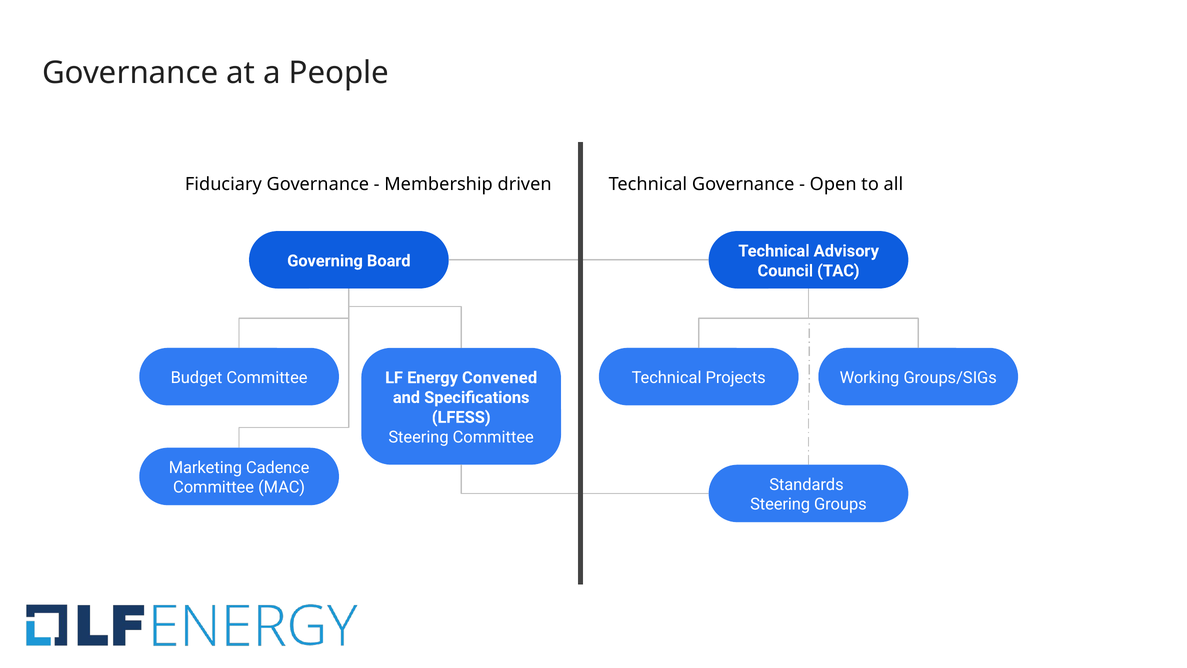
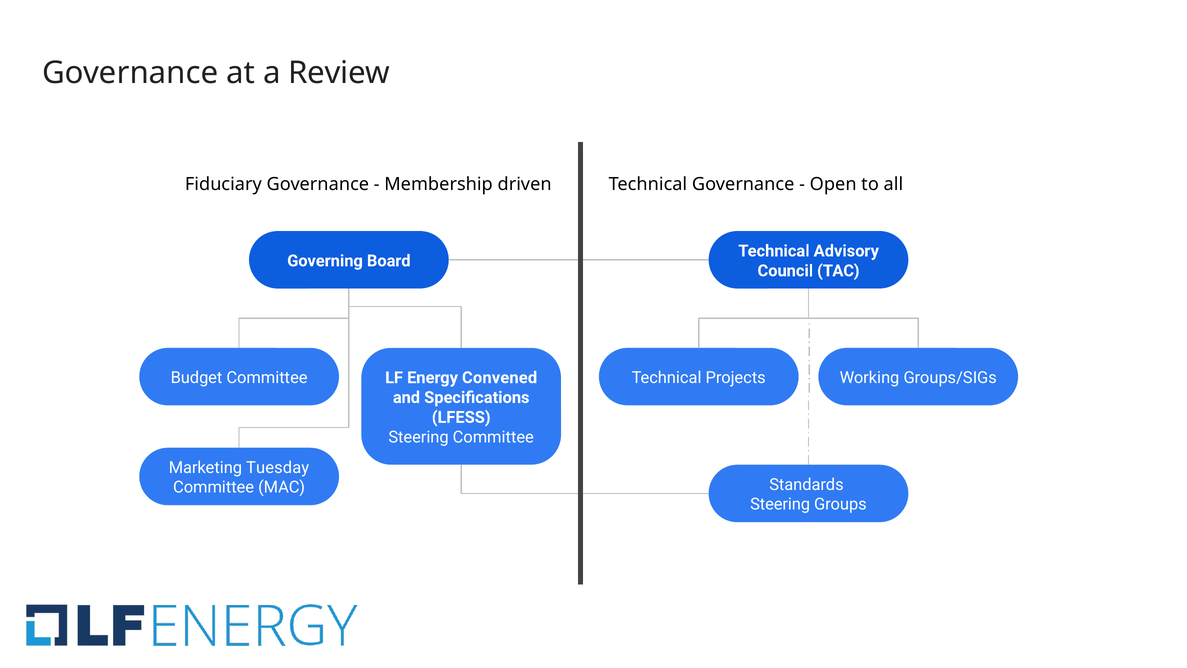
People: People -> Review
Cadence: Cadence -> Tuesday
